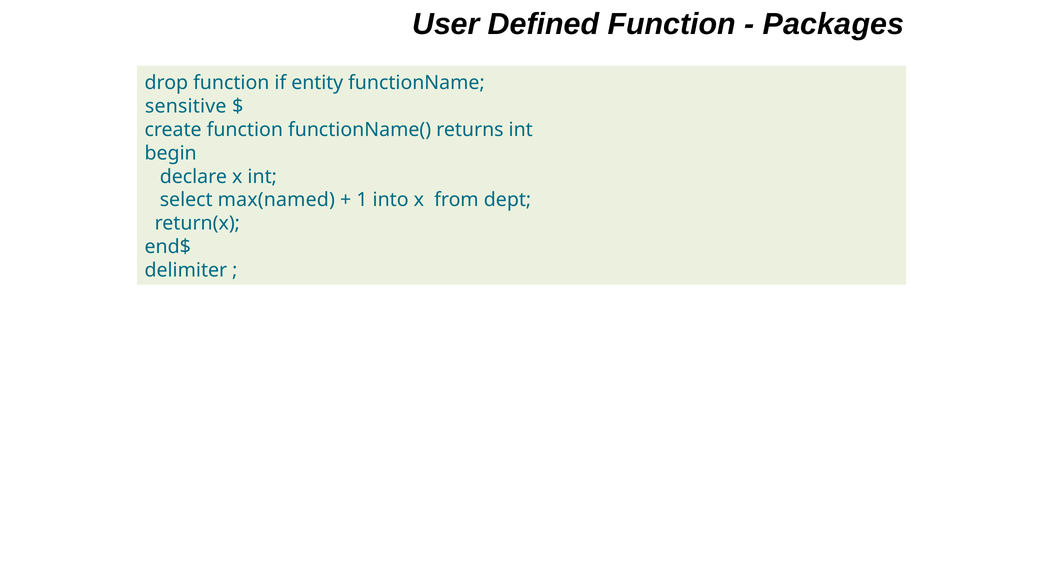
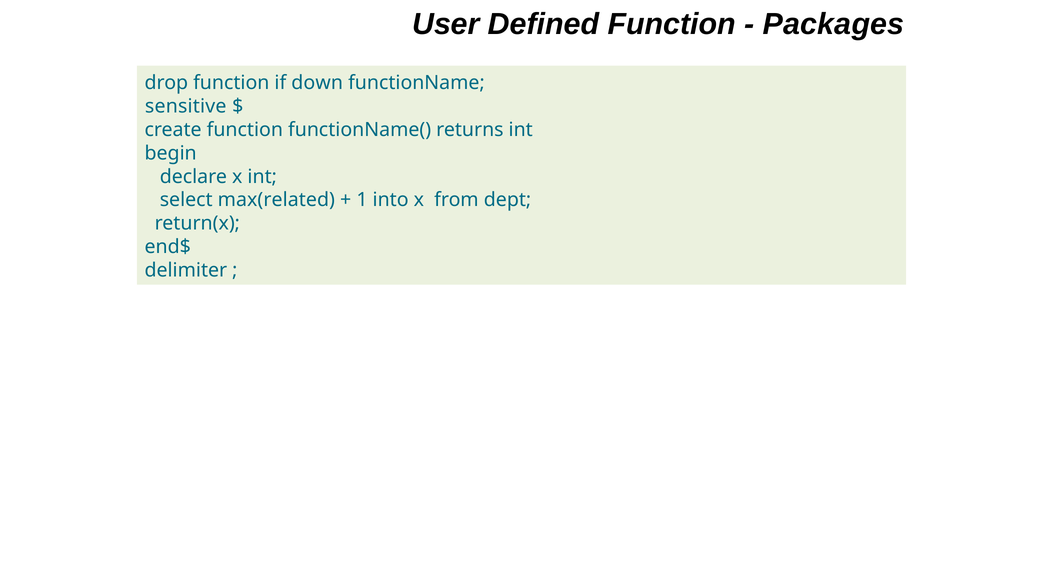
entity: entity -> down
max(named: max(named -> max(related
